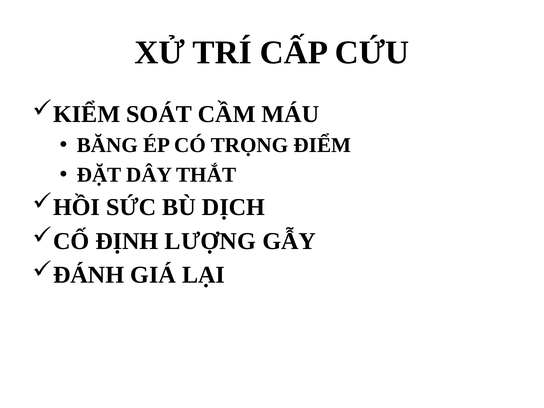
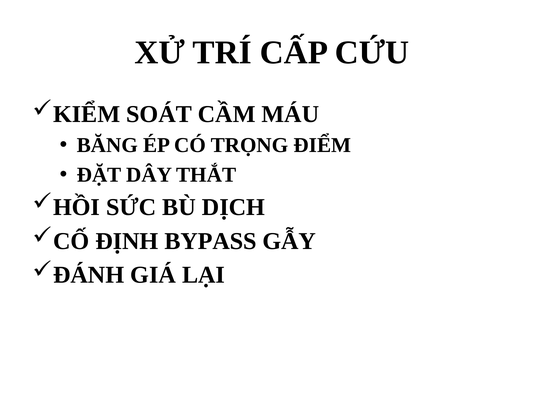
LƯỢNG: LƯỢNG -> BYPASS
